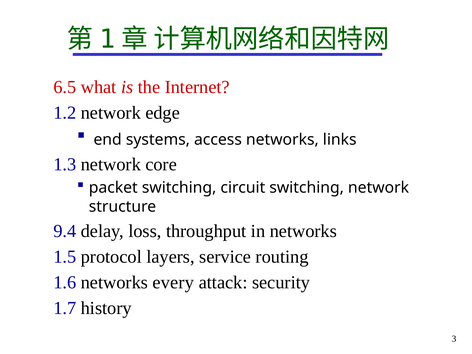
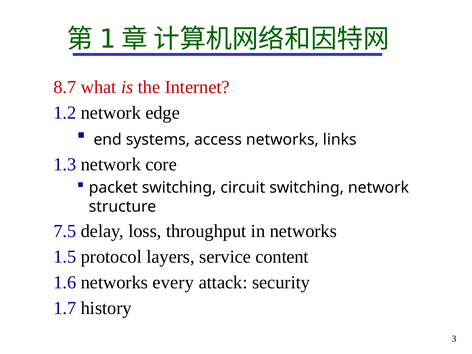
6.5: 6.5 -> 8.7
9.4: 9.4 -> 7.5
routing: routing -> content
